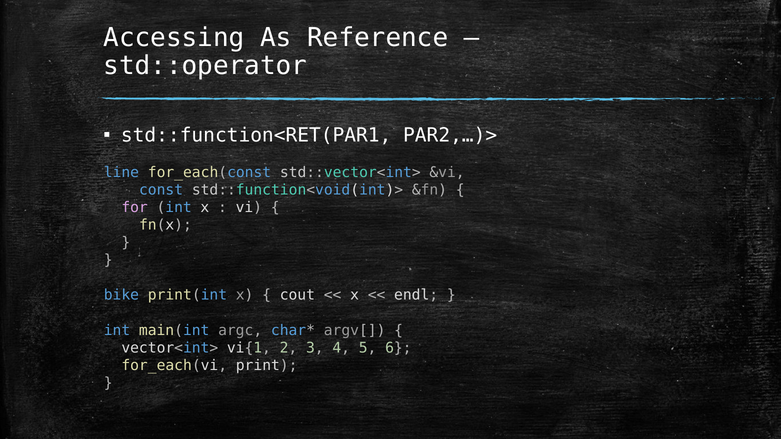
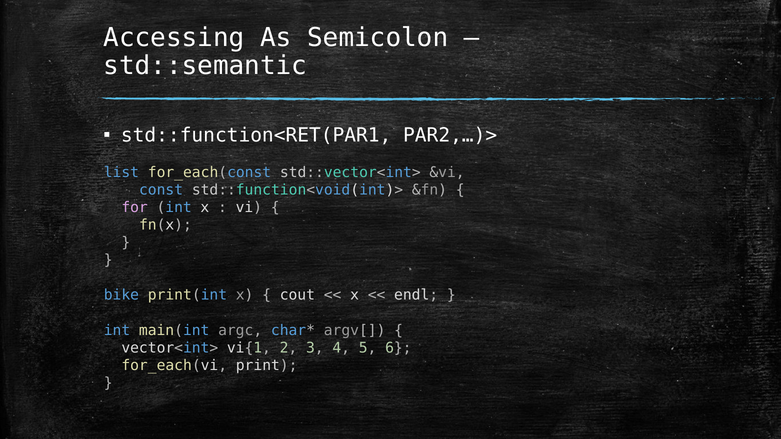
Reference: Reference -> Semicolon
std::operator: std::operator -> std::semantic
line: line -> list
